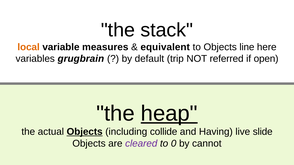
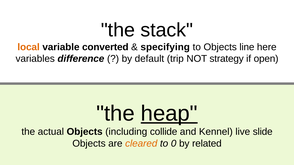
measures: measures -> converted
equivalent: equivalent -> specifying
grugbrain: grugbrain -> difference
referred: referred -> strategy
Objects at (85, 132) underline: present -> none
Having: Having -> Kennel
cleared colour: purple -> orange
cannot: cannot -> related
